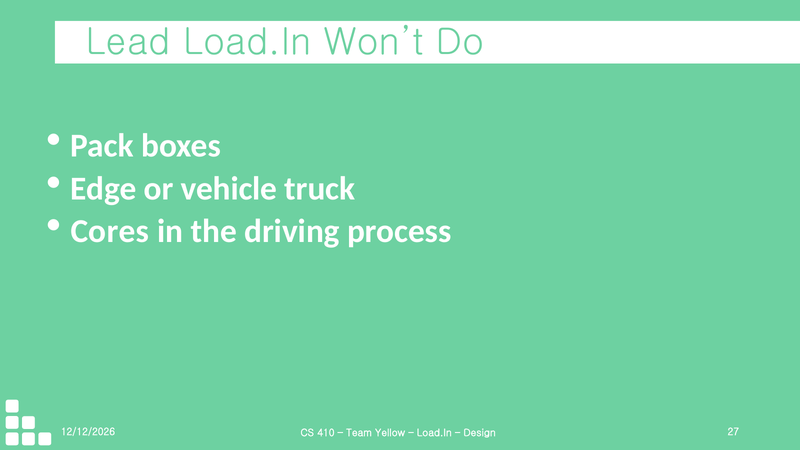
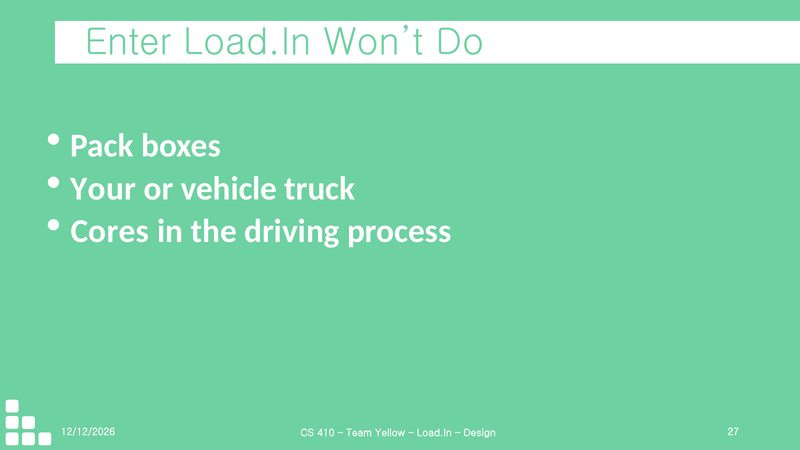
Lead: Lead -> Enter
Edge: Edge -> Your
